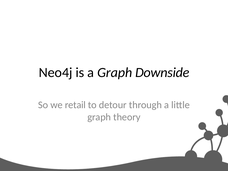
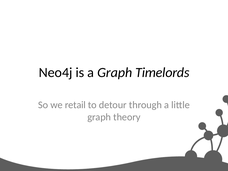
Downside: Downside -> Timelords
